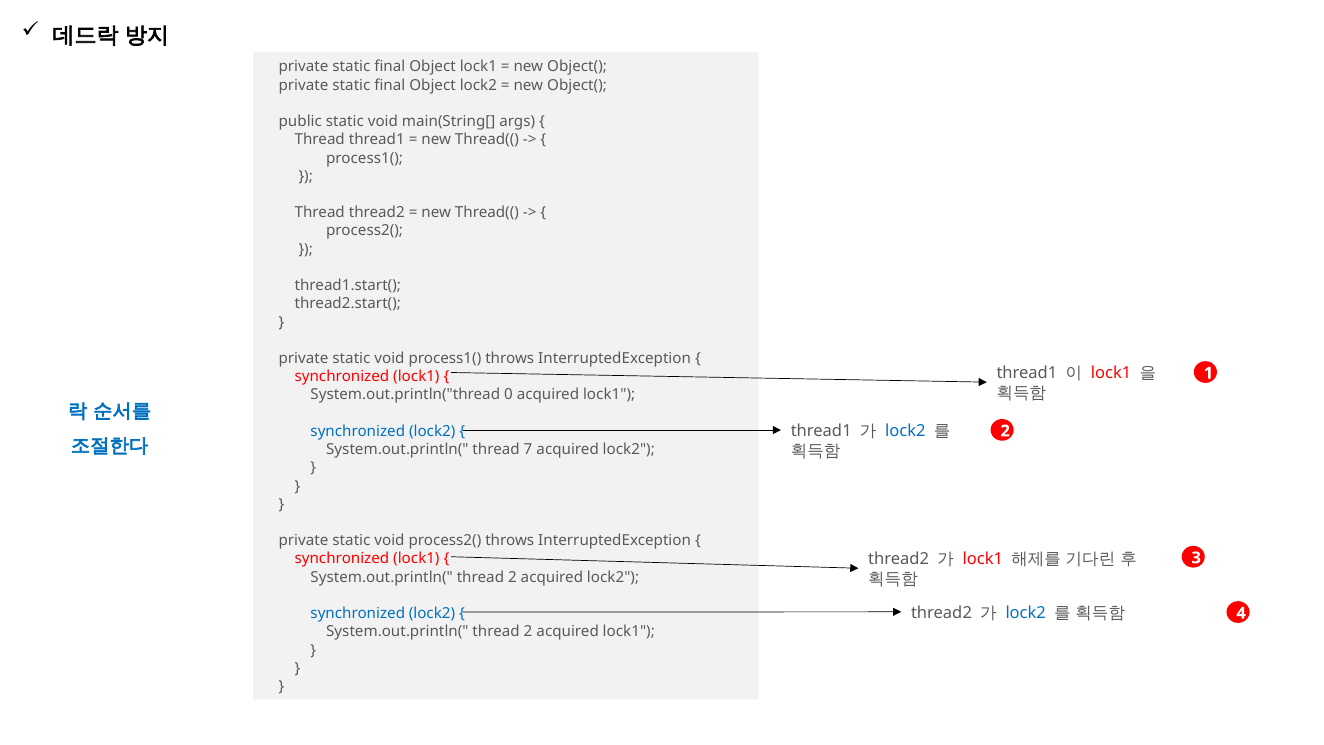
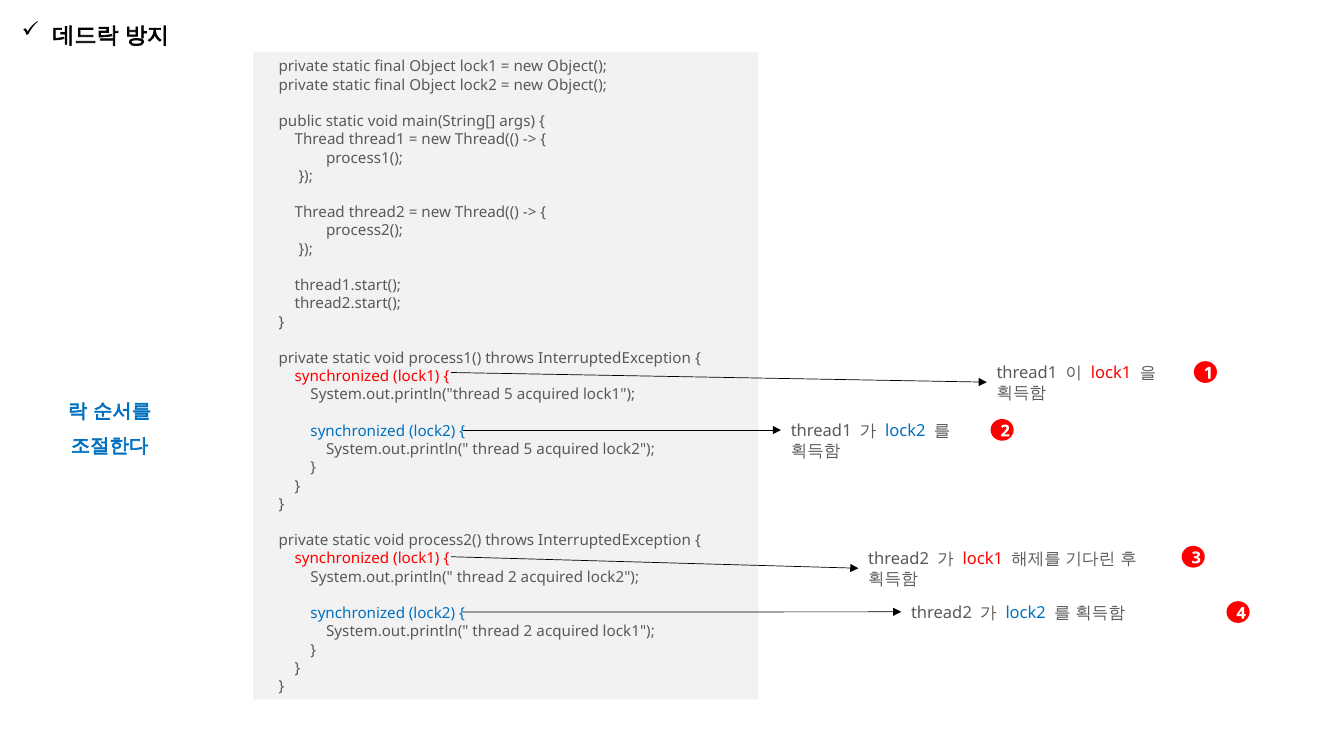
System.out.println("thread 0: 0 -> 5
thread 7: 7 -> 5
